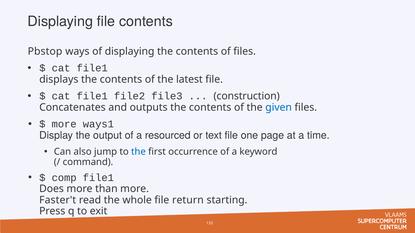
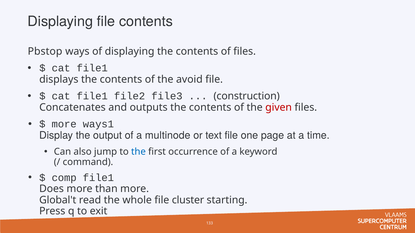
latest: latest -> avoid
given colour: blue -> red
resourced: resourced -> multinode
Faster't: Faster't -> Global't
return: return -> cluster
